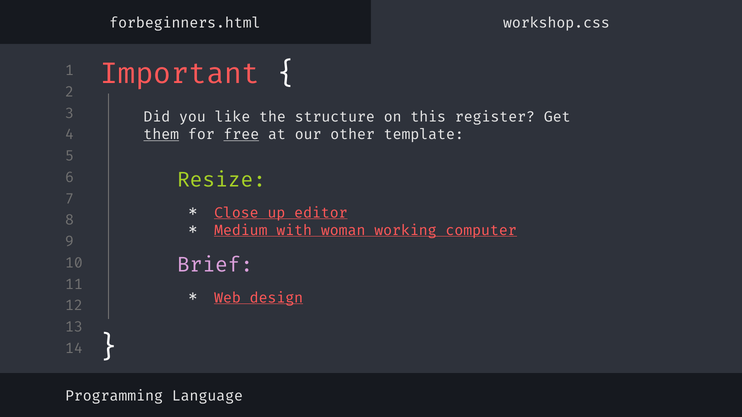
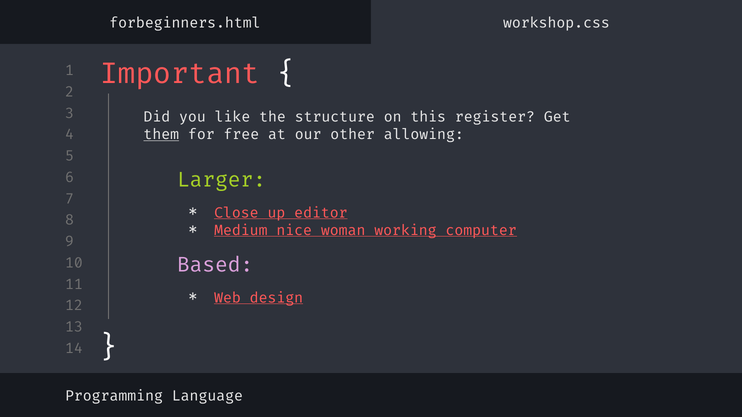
free underline: present -> none
template: template -> allowing
Resize: Resize -> Larger
with: with -> nice
Brief: Brief -> Based
